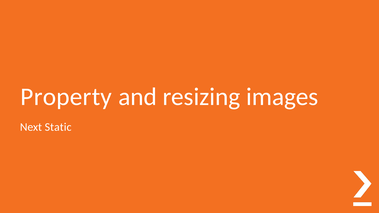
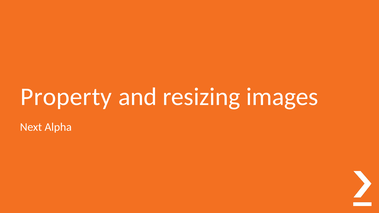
Static: Static -> Alpha
